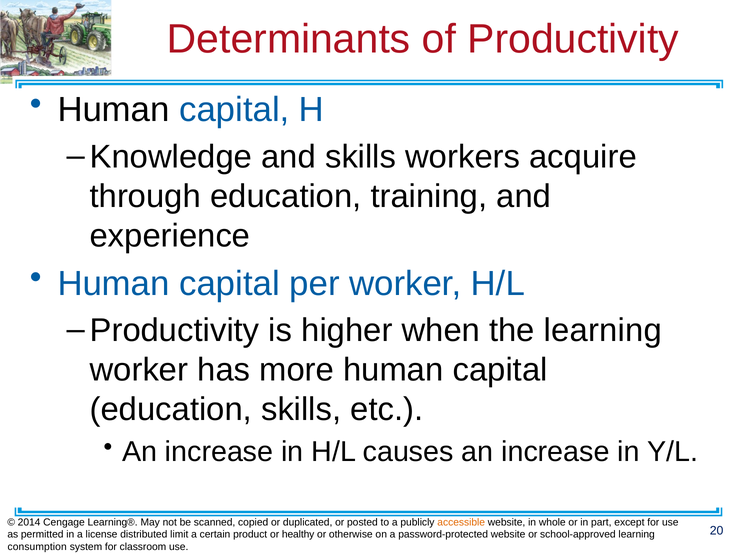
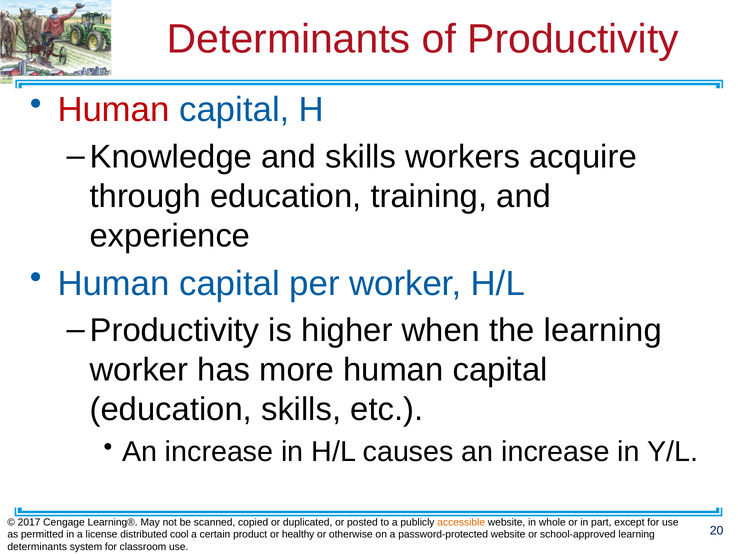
Human at (114, 110) colour: black -> red
2014: 2014 -> 2017
limit: limit -> cool
consumption at (37, 546): consumption -> determinants
